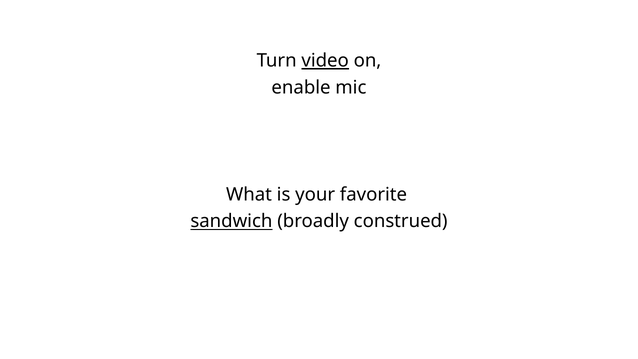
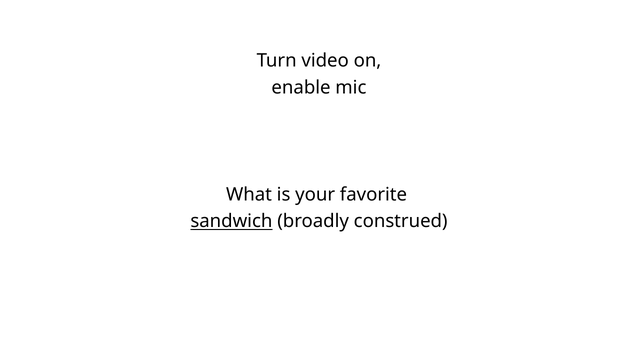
video underline: present -> none
